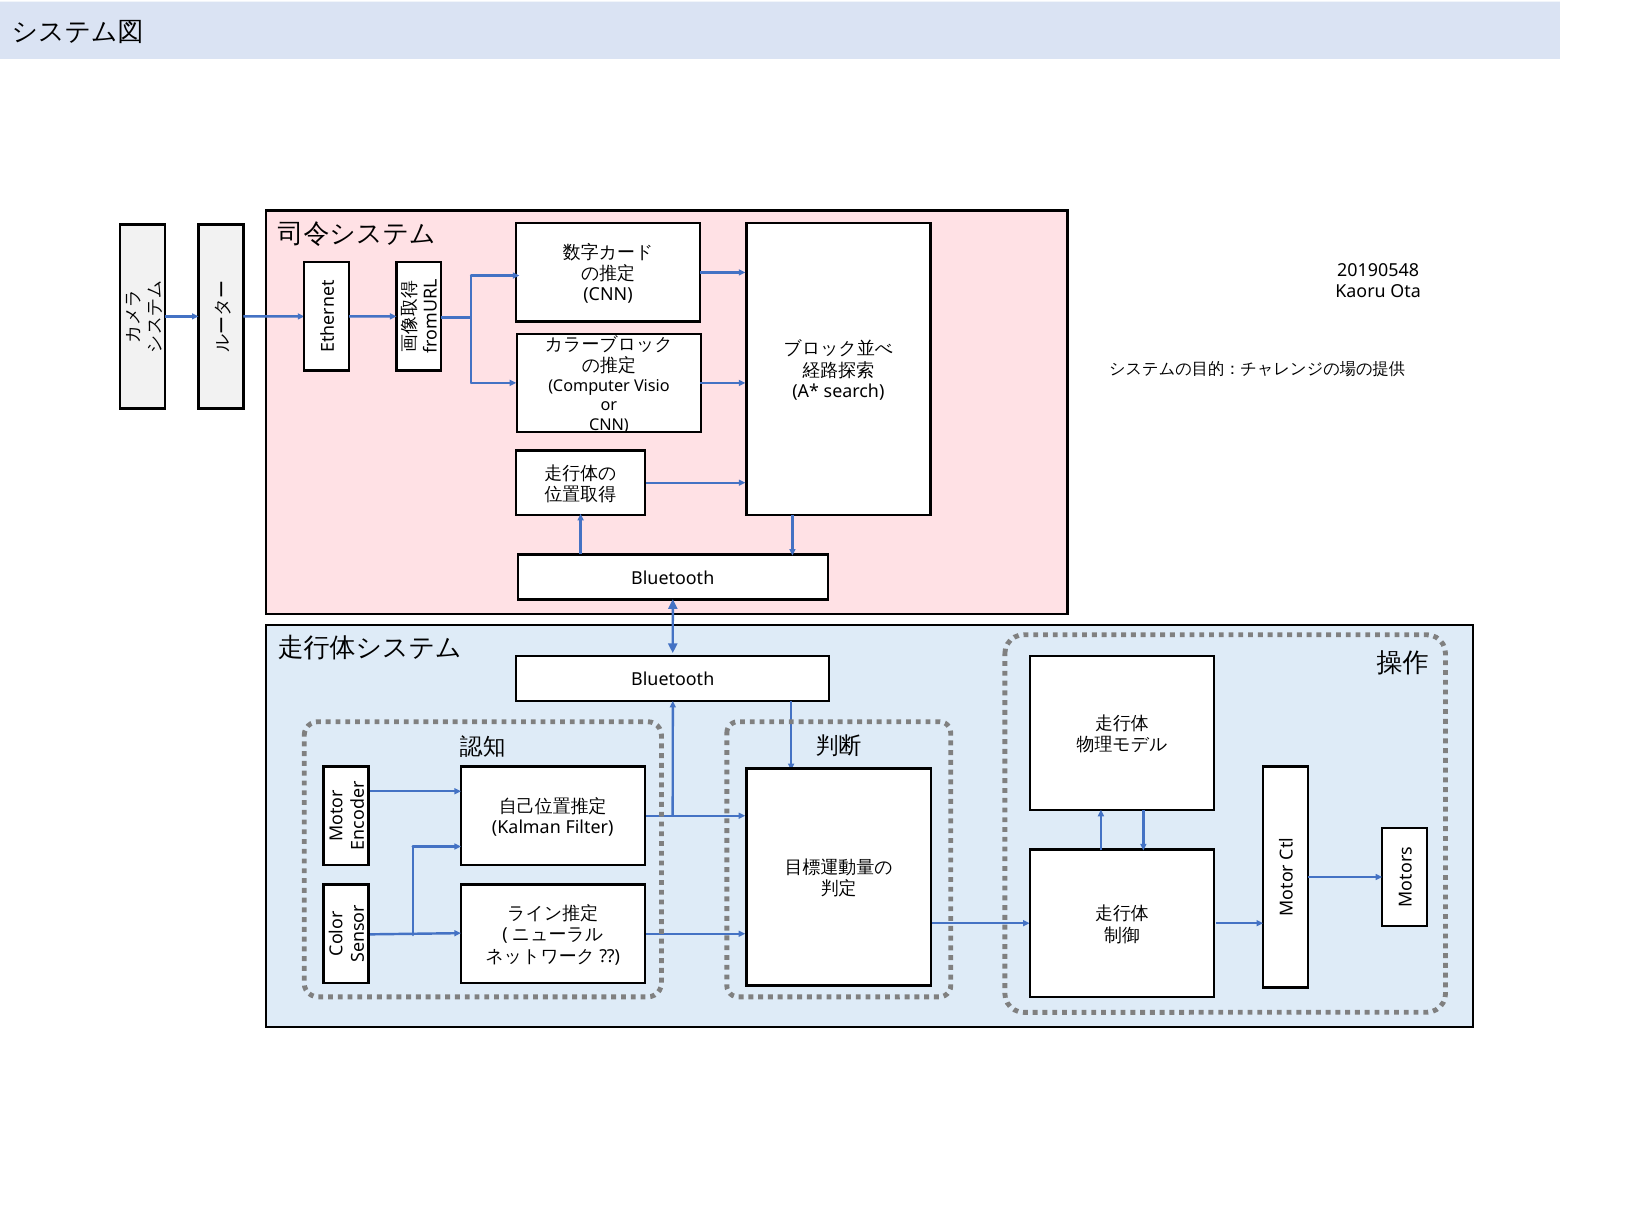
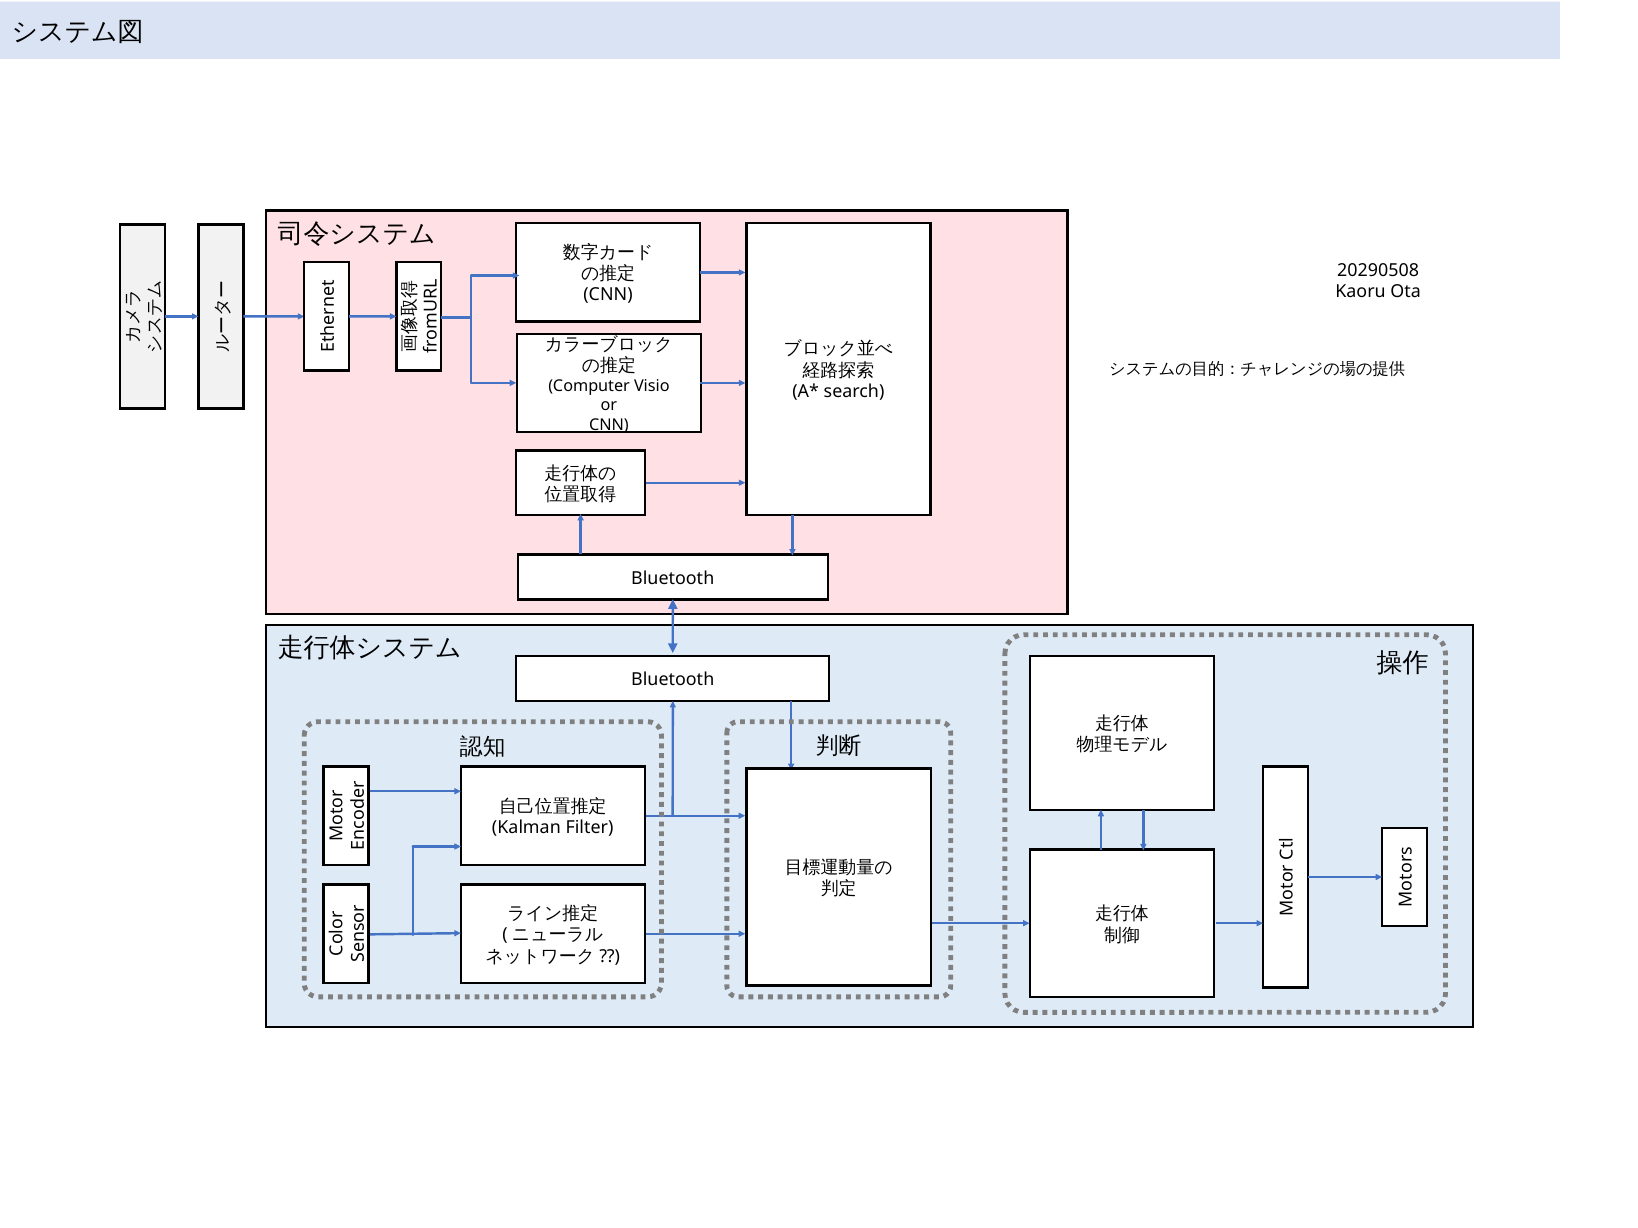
20190548: 20190548 -> 20290508
